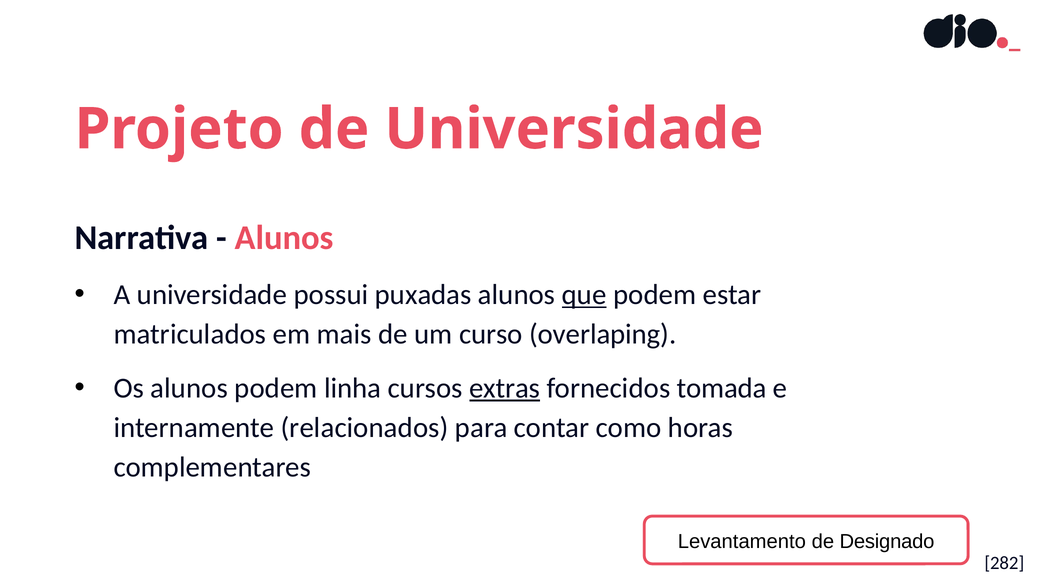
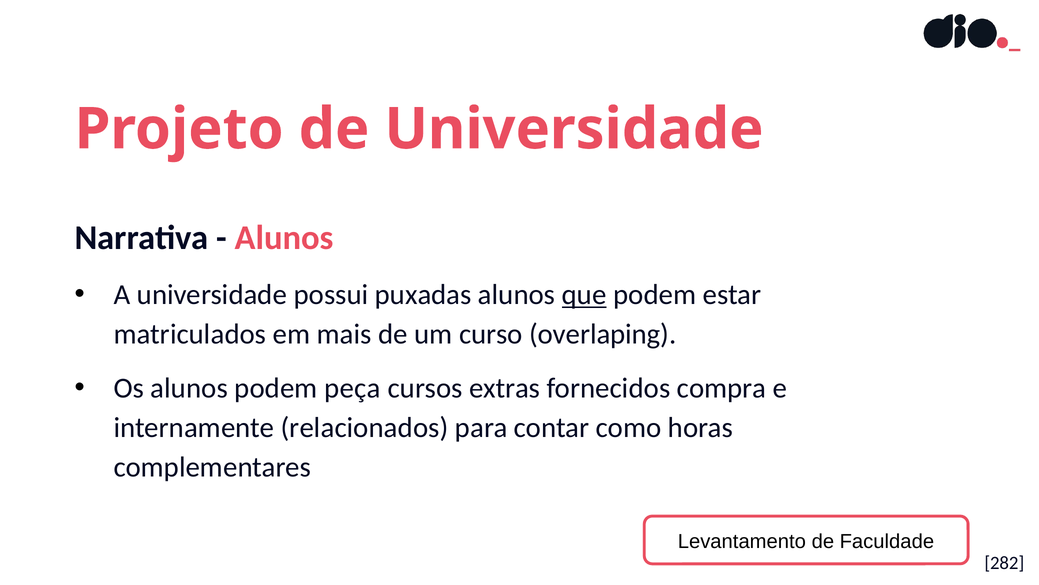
linha: linha -> peça
extras underline: present -> none
tomada: tomada -> compra
Designado: Designado -> Faculdade
